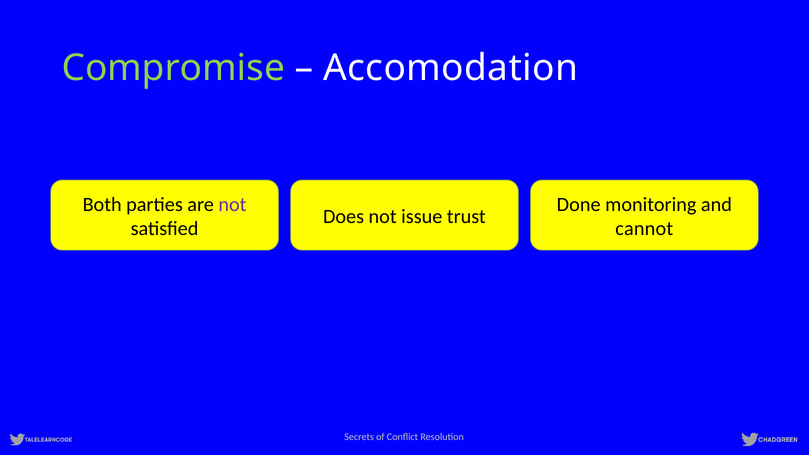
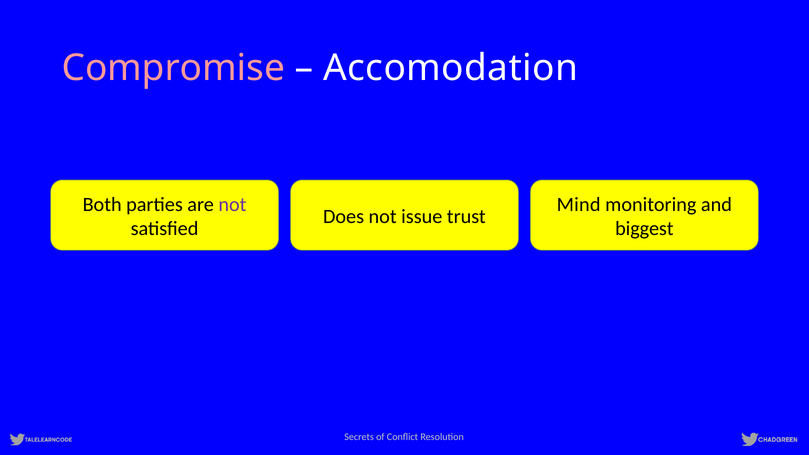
Compromise colour: light green -> pink
Done: Done -> Mind
cannot: cannot -> biggest
